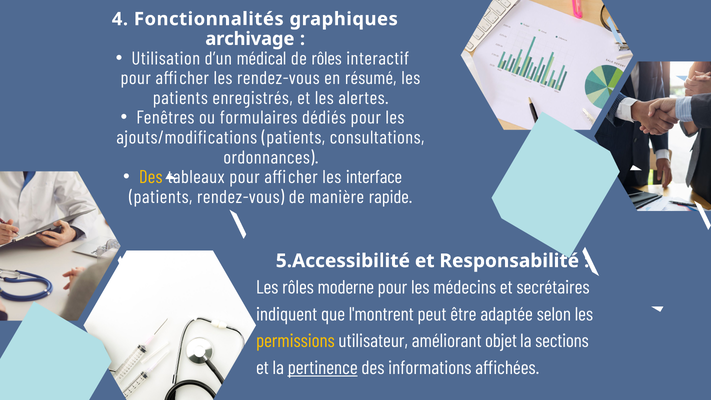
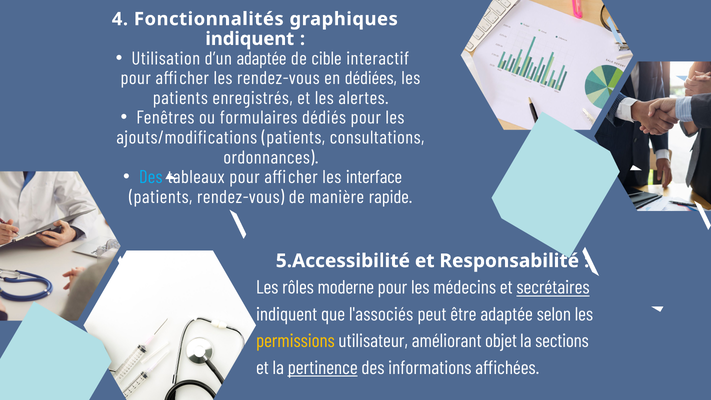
archivage at (250, 39): archivage -> indiquent
d’un médical: médical -> adaptée
de rôles: rôles -> cible
résumé: résumé -> dédiées
Des at (151, 177) colour: yellow -> light blue
secrétaires underline: none -> present
l'montrent: l'montrent -> l'associés
